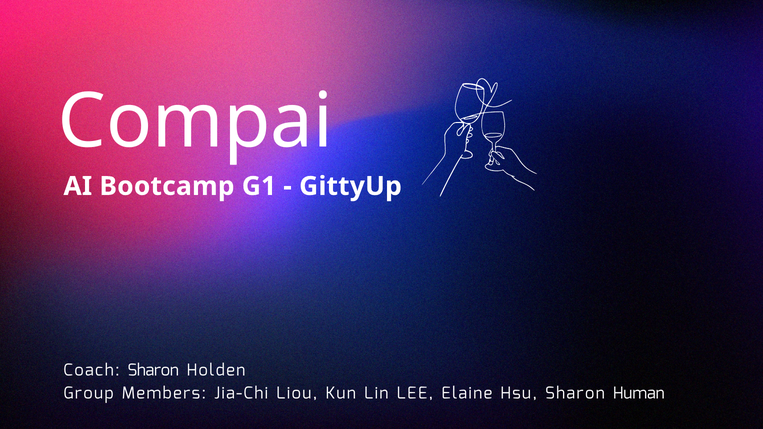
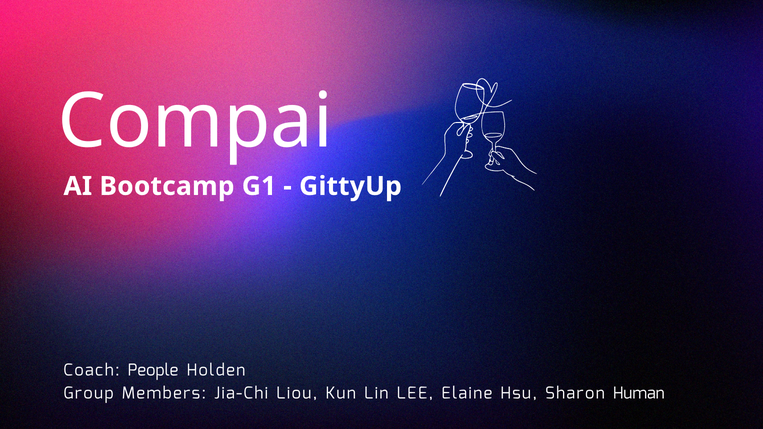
Coach Sharon: Sharon -> People
